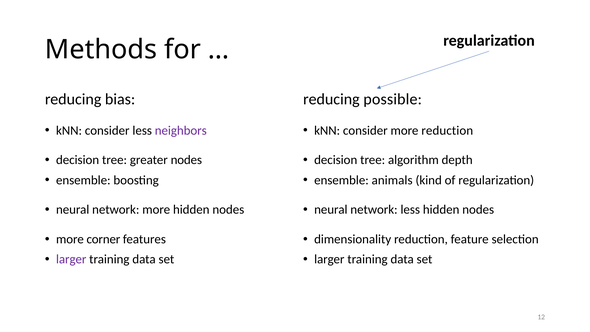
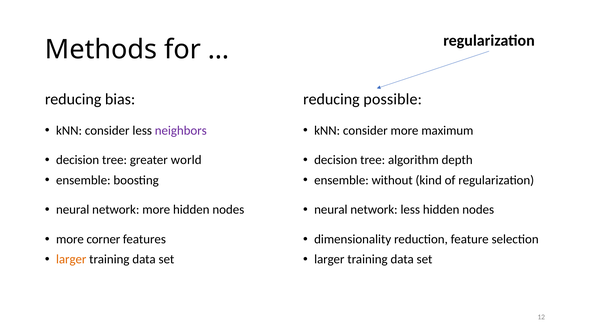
more reduction: reduction -> maximum
greater nodes: nodes -> world
animals: animals -> without
larger at (71, 259) colour: purple -> orange
